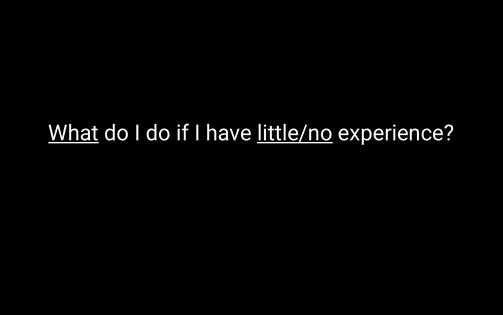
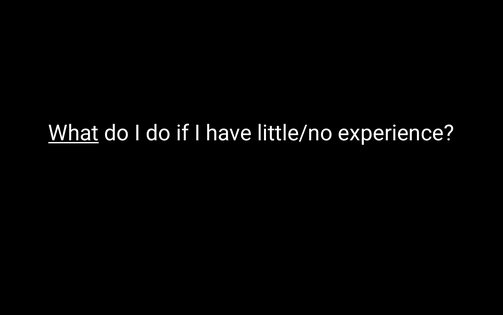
little/no underline: present -> none
